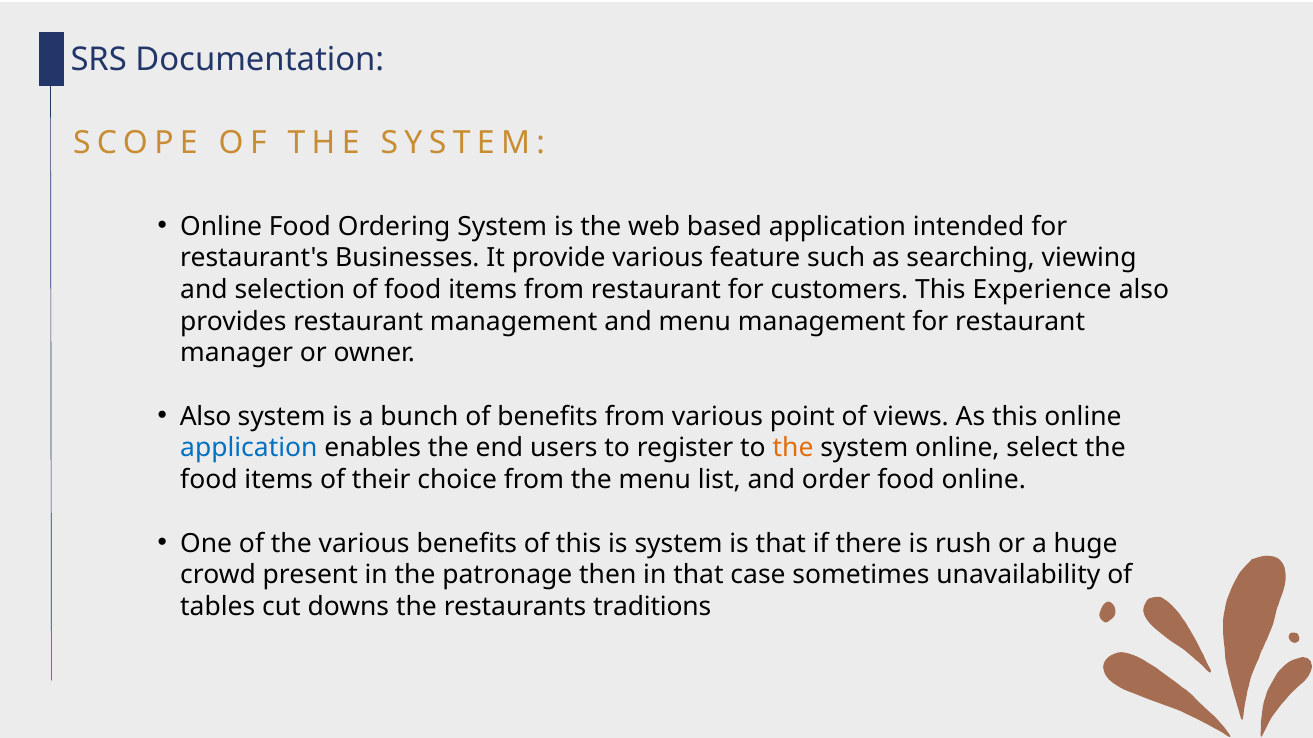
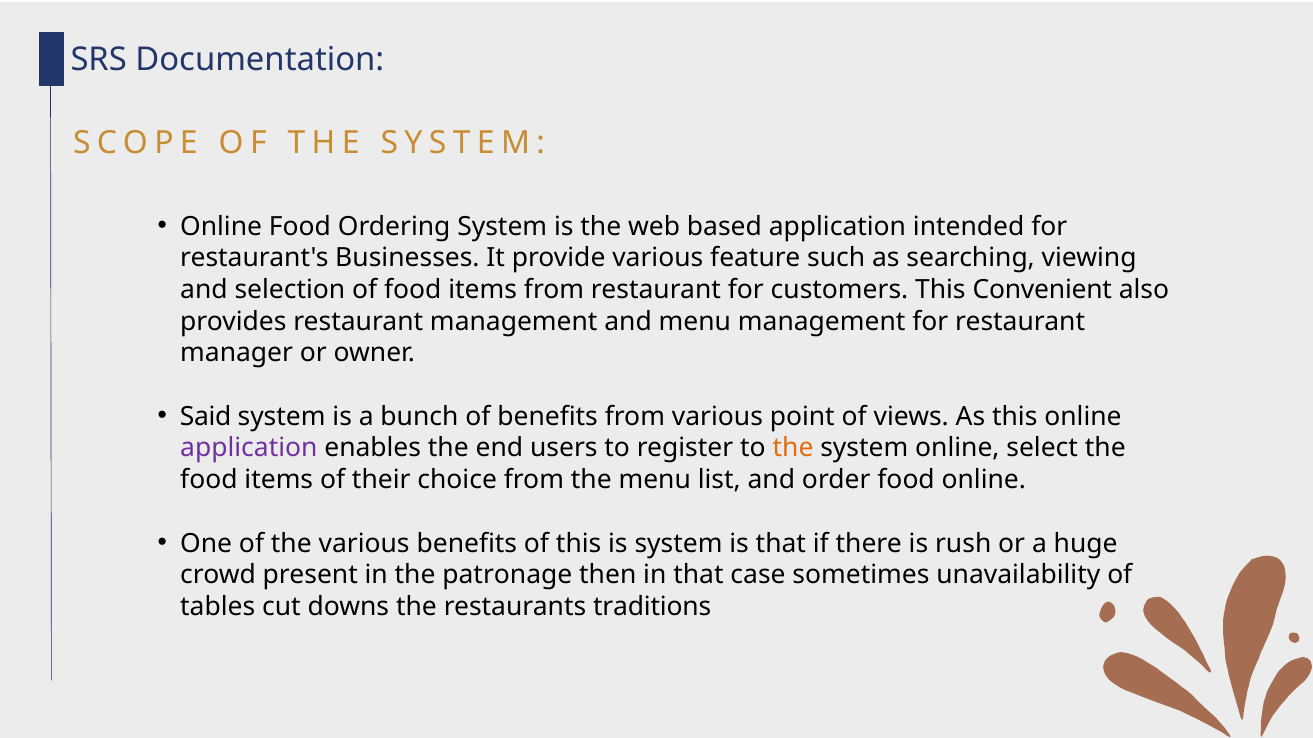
Experience: Experience -> Convenient
Also at (206, 417): Also -> Said
application at (249, 449) colour: blue -> purple
